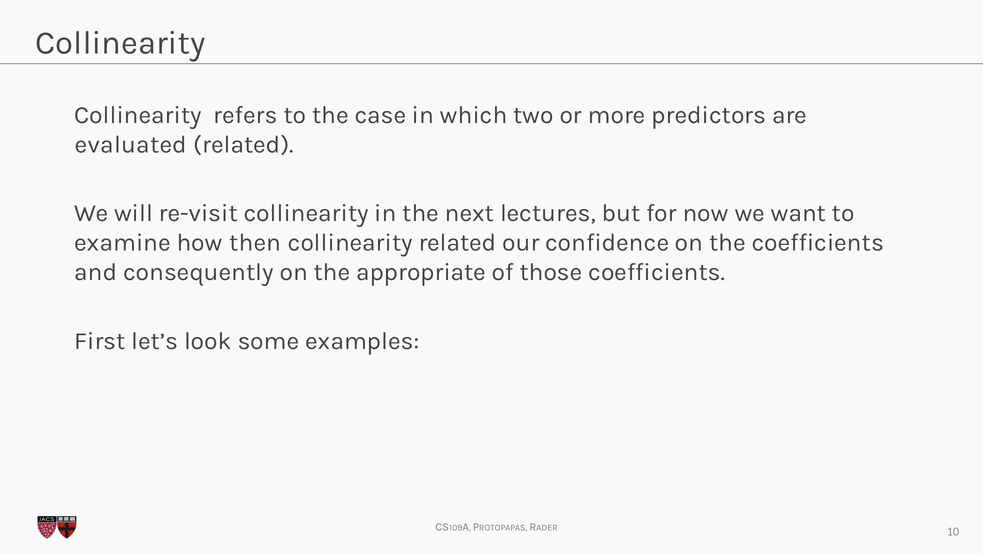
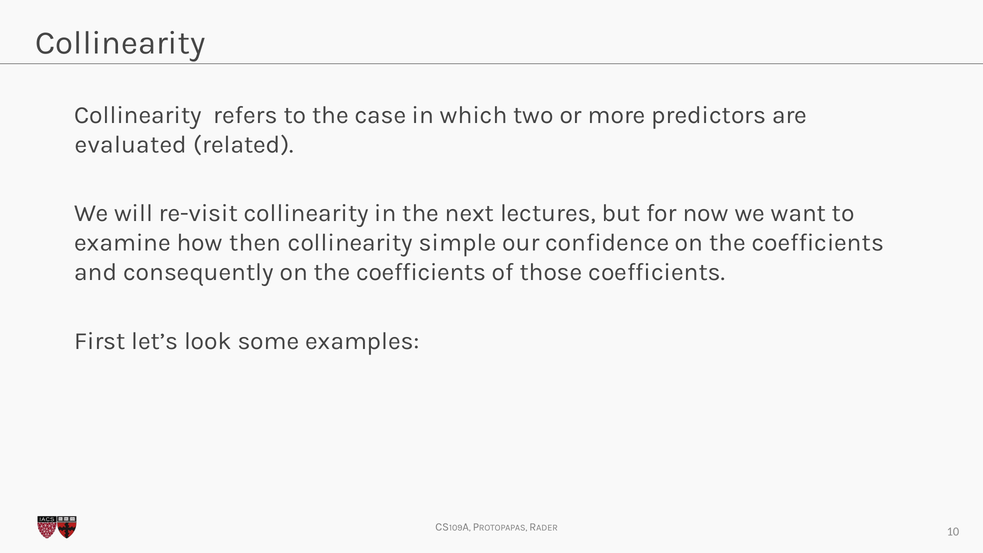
collinearity related: related -> simple
consequently on the appropriate: appropriate -> coefficients
